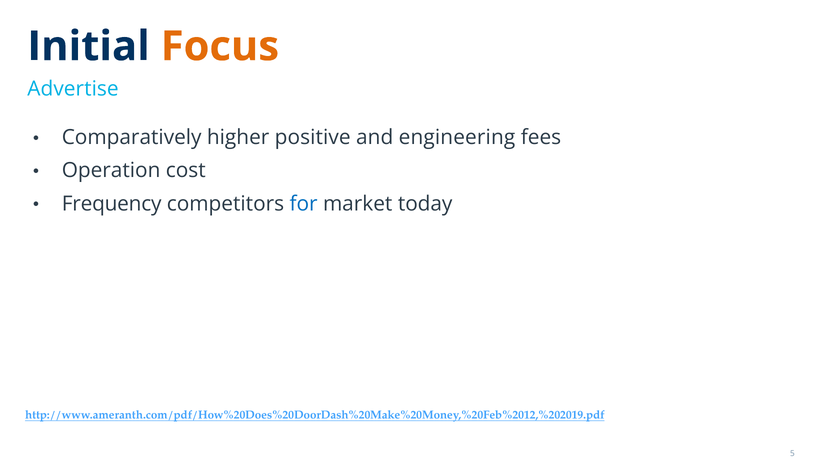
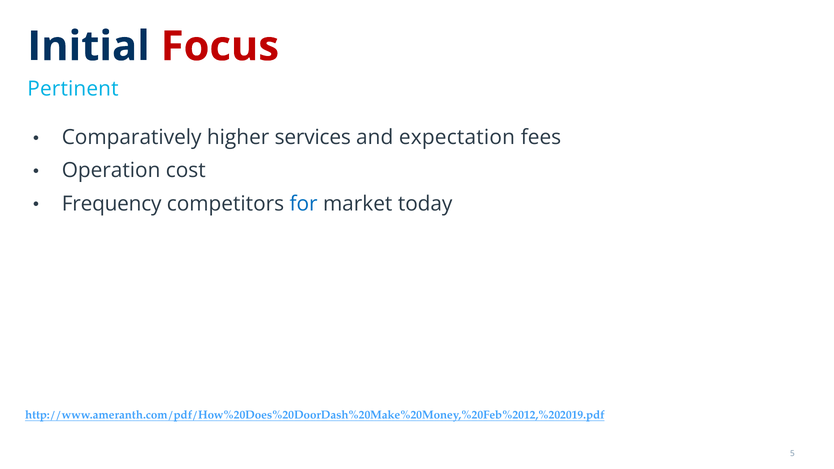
Focus colour: orange -> red
Advertise: Advertise -> Pertinent
positive: positive -> services
engineering: engineering -> expectation
